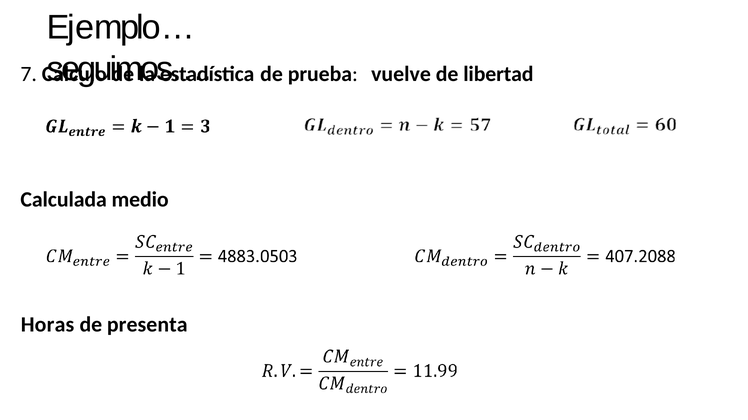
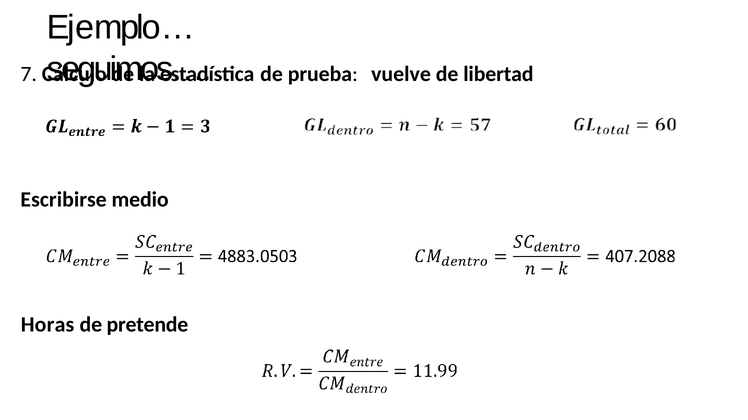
Calculada: Calculada -> Escribirse
presenta: presenta -> pretende
